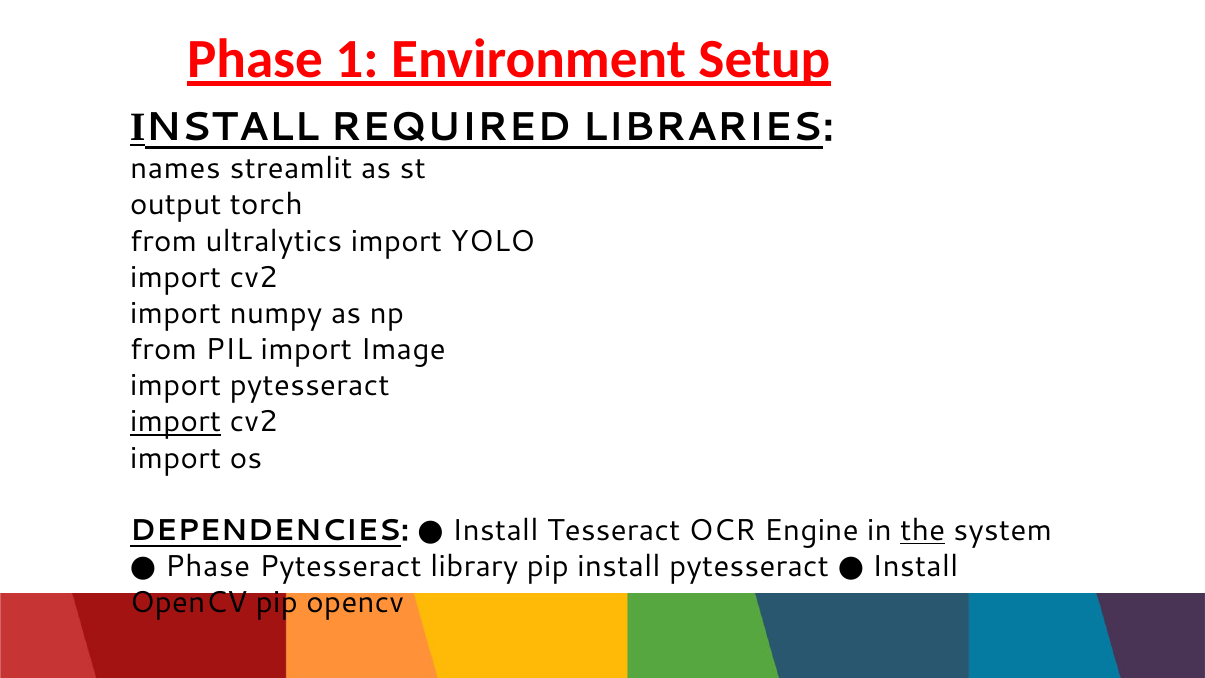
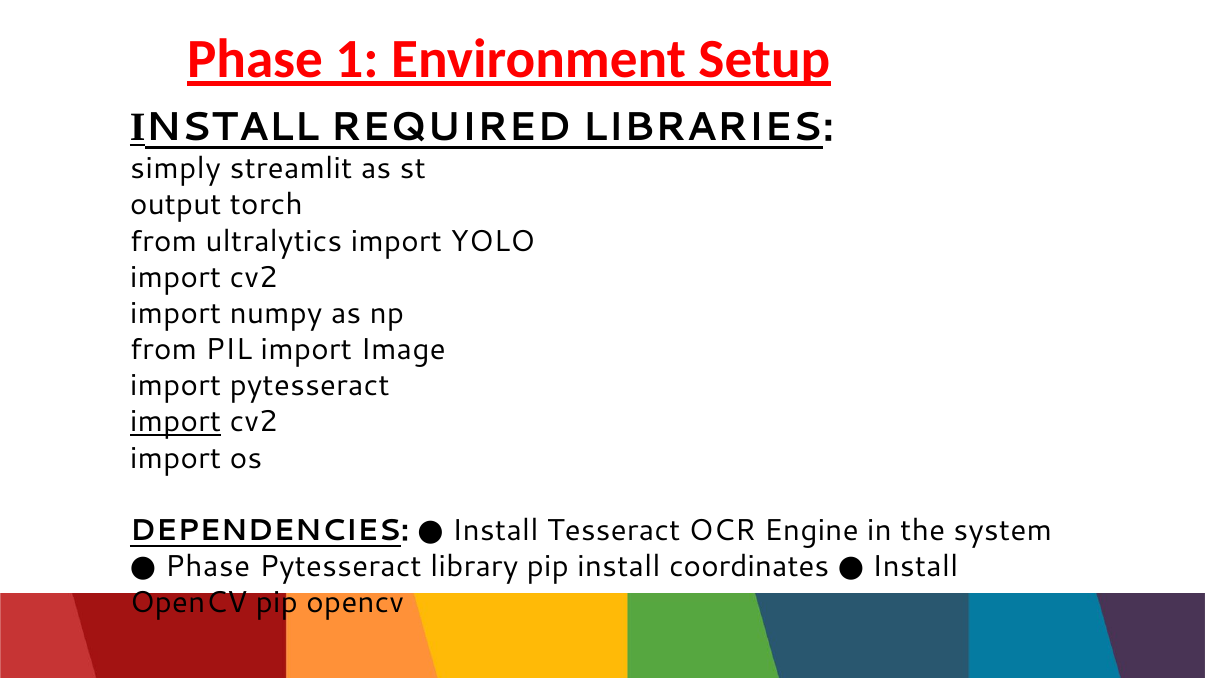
names: names -> simply
the underline: present -> none
install pytesseract: pytesseract -> coordinates
